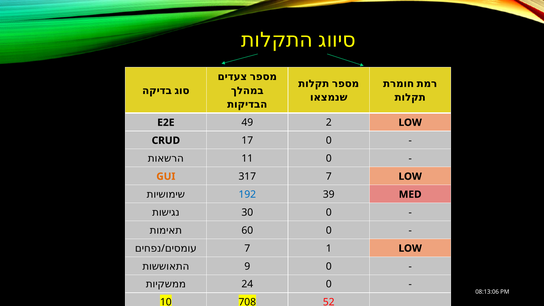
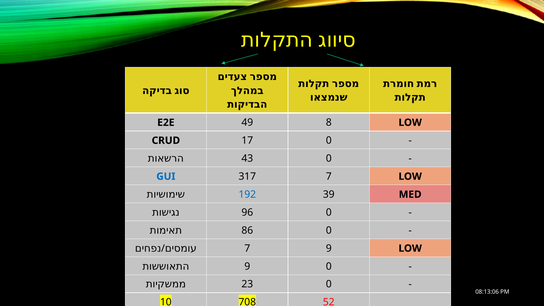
2: 2 -> 8
11: 11 -> 43
GUI colour: orange -> blue
30: 30 -> 96
60: 60 -> 86
7 1: 1 -> 9
24: 24 -> 23
